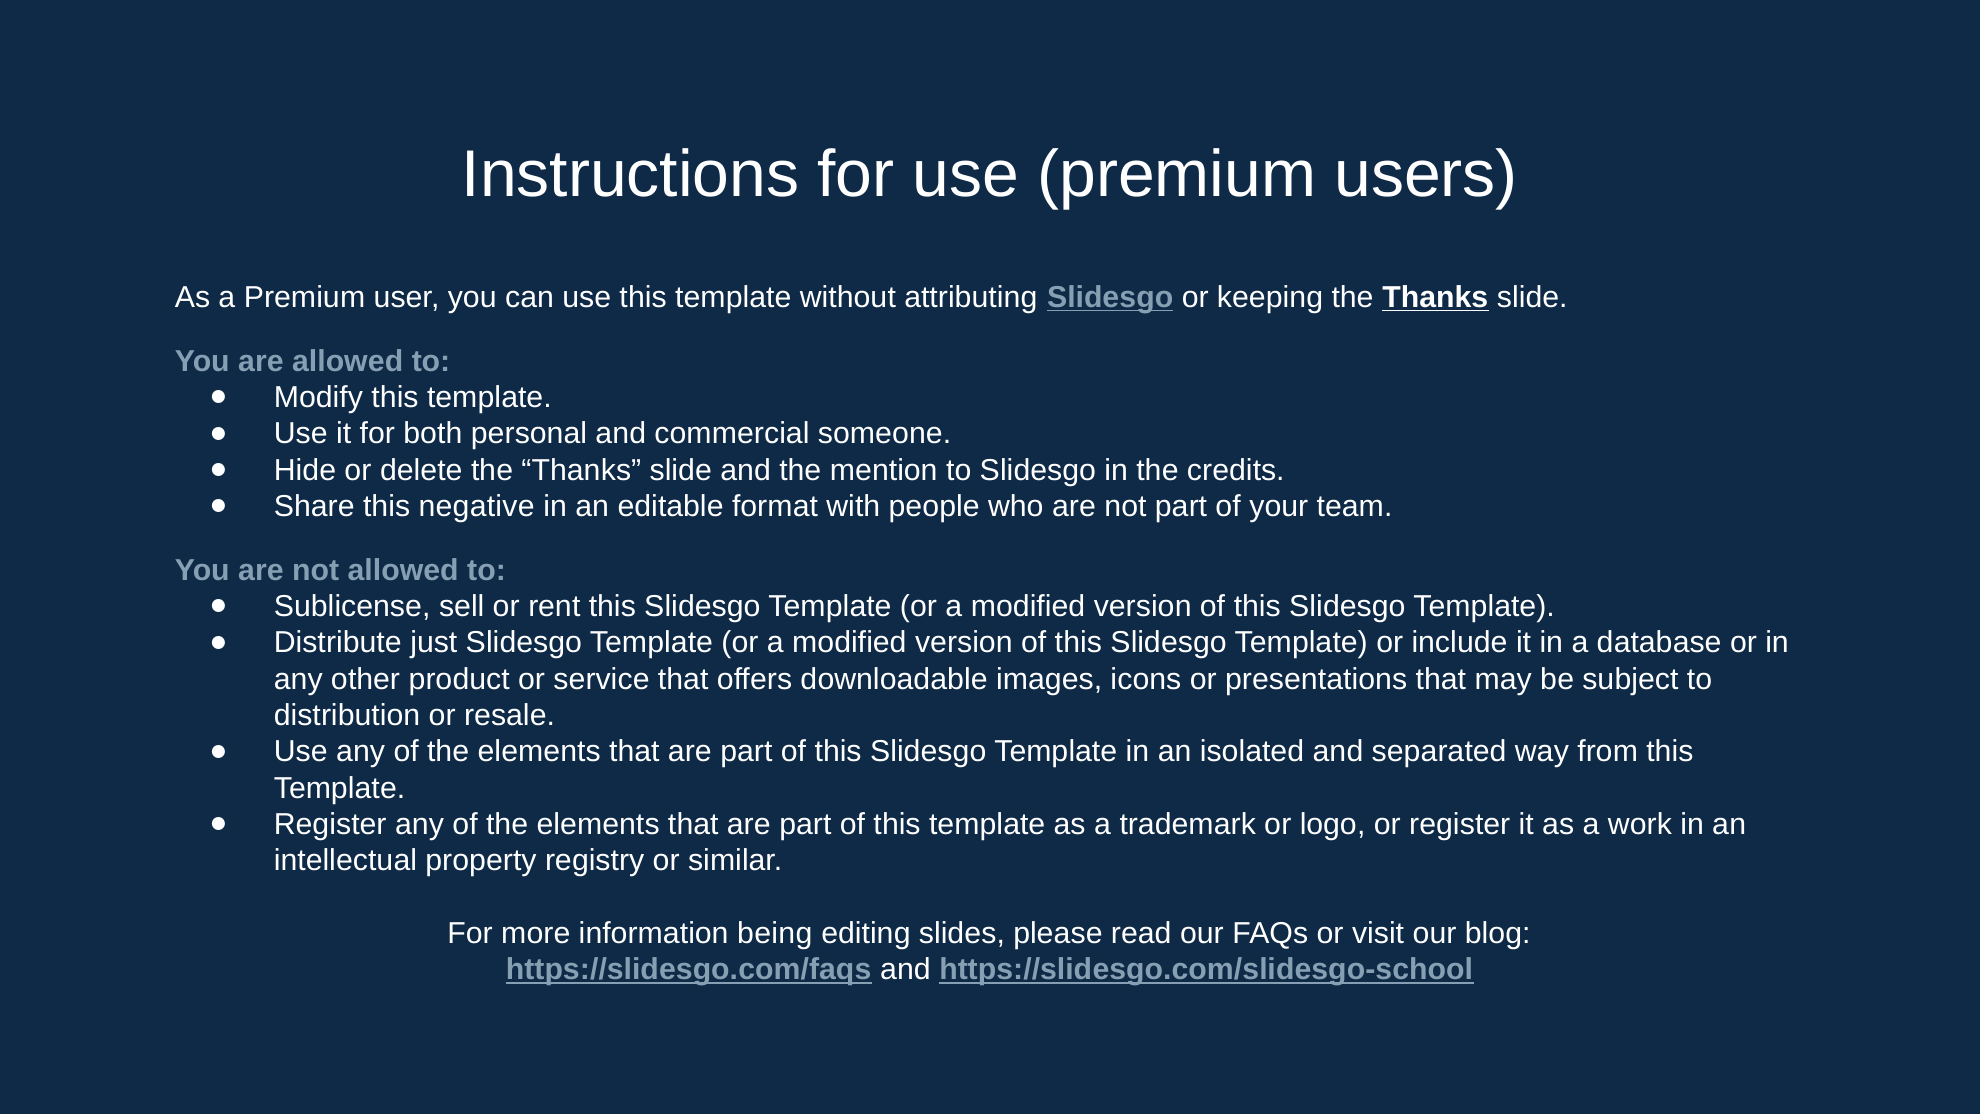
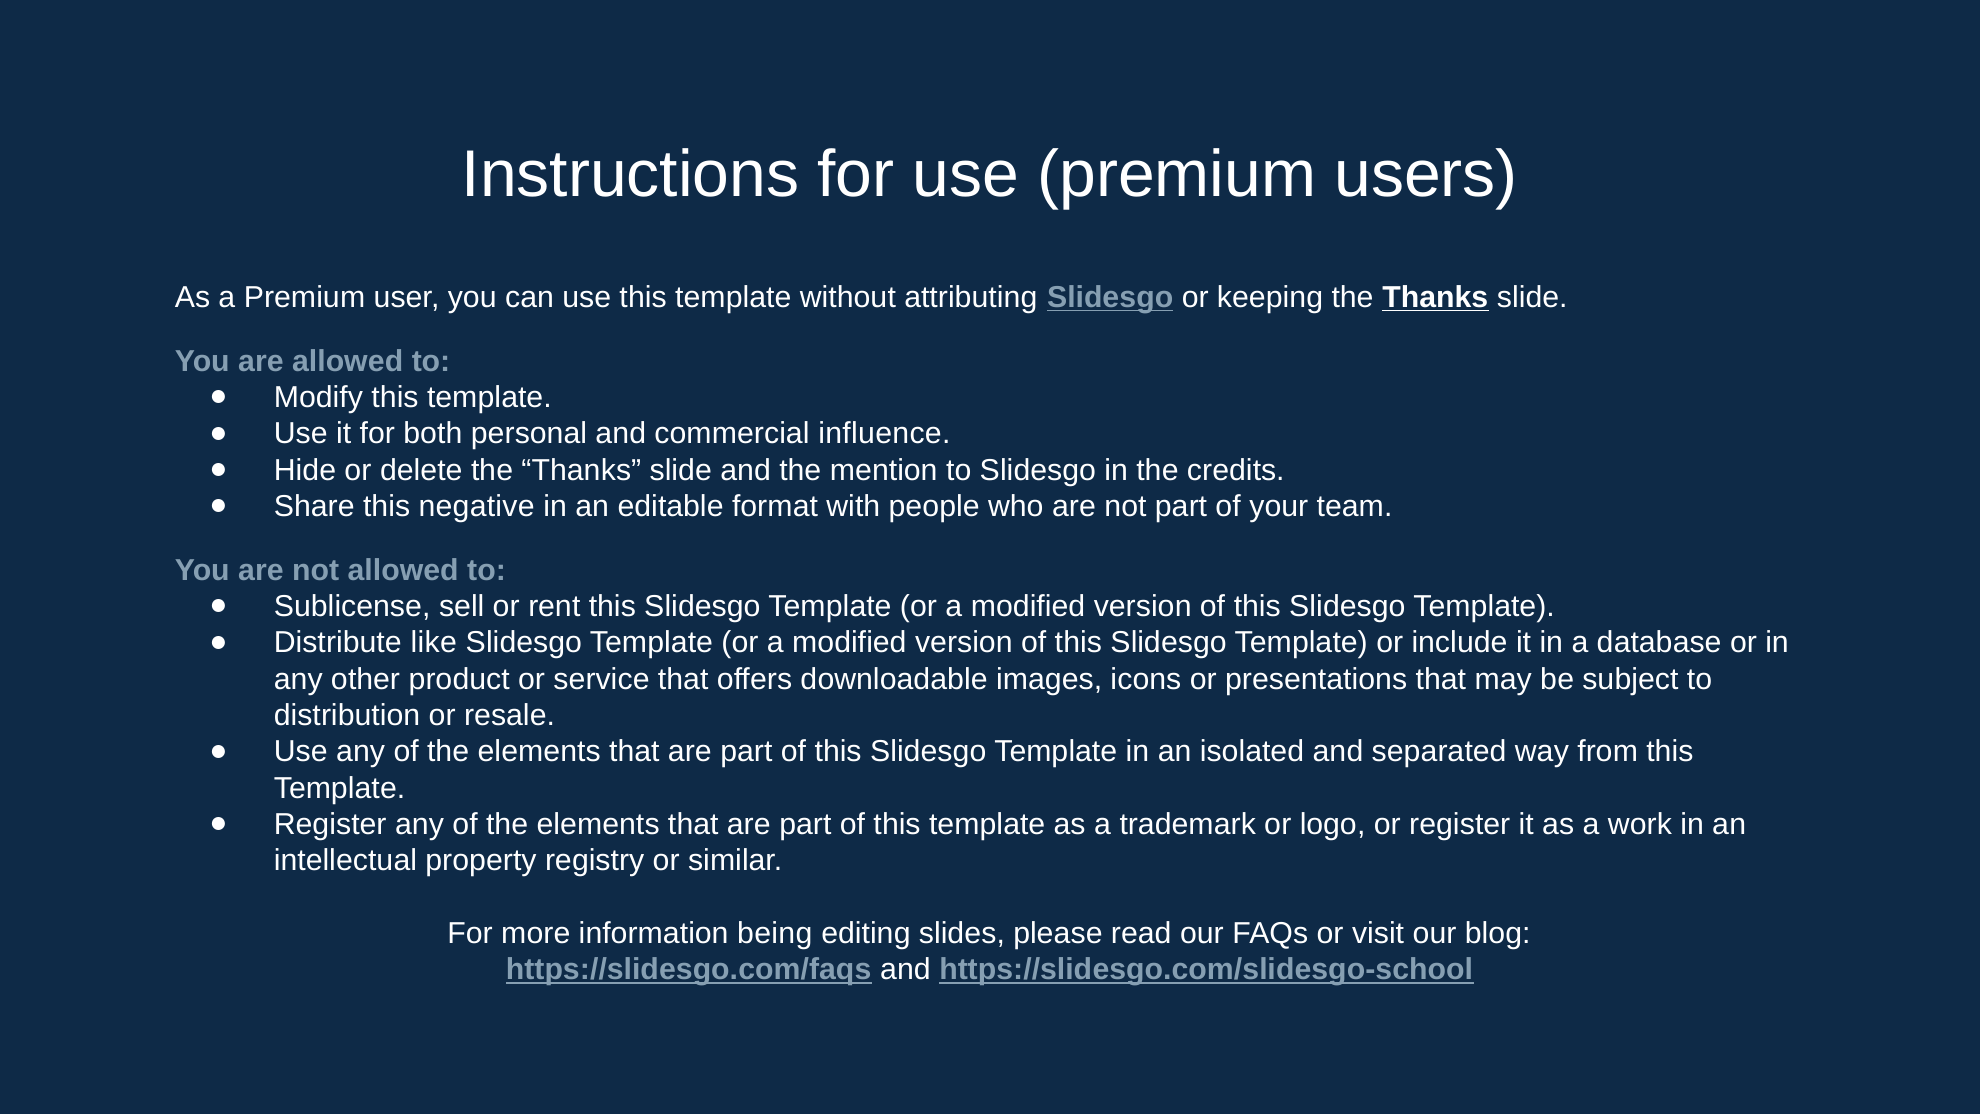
someone: someone -> influence
just: just -> like
